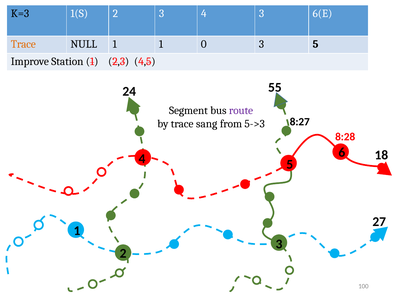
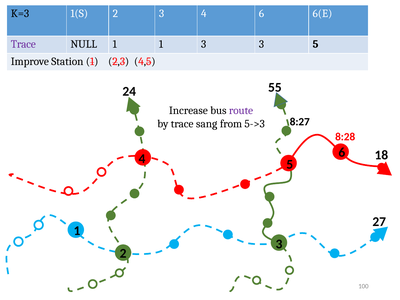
4 3: 3 -> 6
Trace at (23, 44) colour: orange -> purple
1 0: 0 -> 3
Segment: Segment -> Increase
